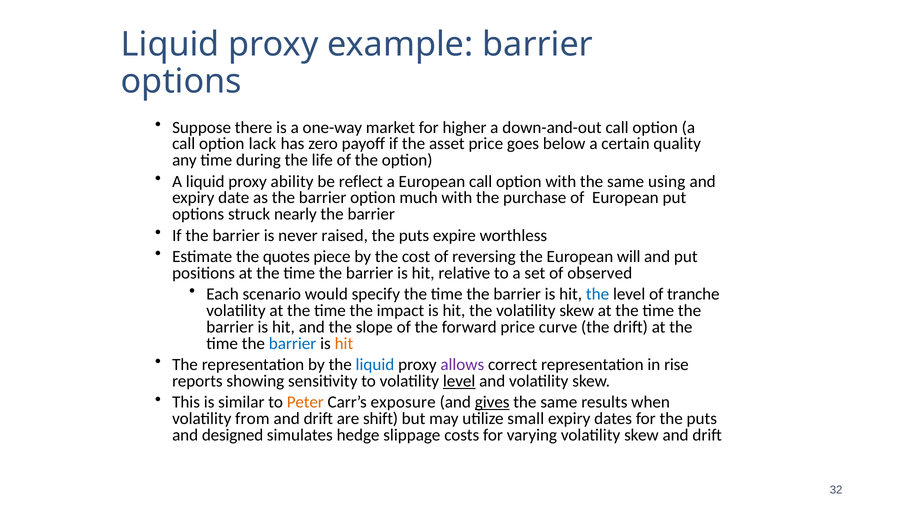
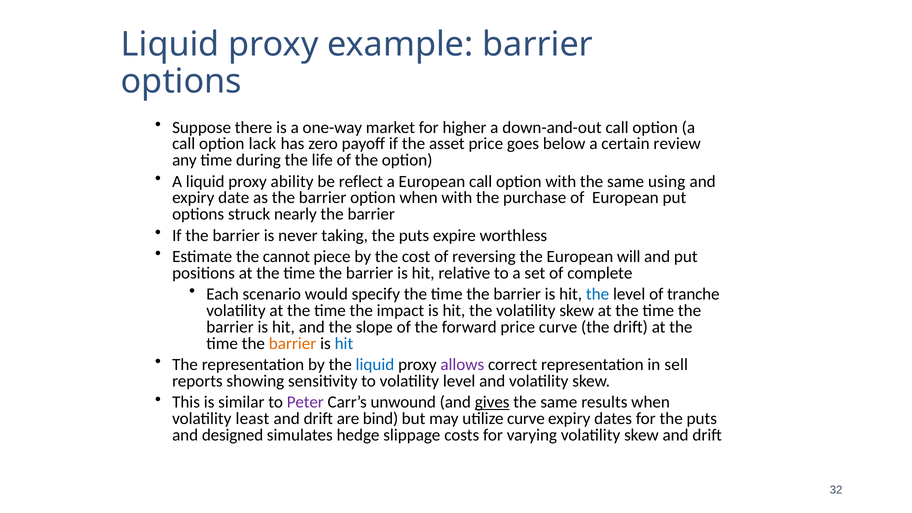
quality: quality -> review
option much: much -> when
raised: raised -> taking
quotes: quotes -> cannot
observed: observed -> complete
barrier at (293, 343) colour: blue -> orange
hit at (344, 343) colour: orange -> blue
rise: rise -> sell
level at (459, 381) underline: present -> none
Peter colour: orange -> purple
exposure: exposure -> unwound
from: from -> least
shift: shift -> bind
utilize small: small -> curve
